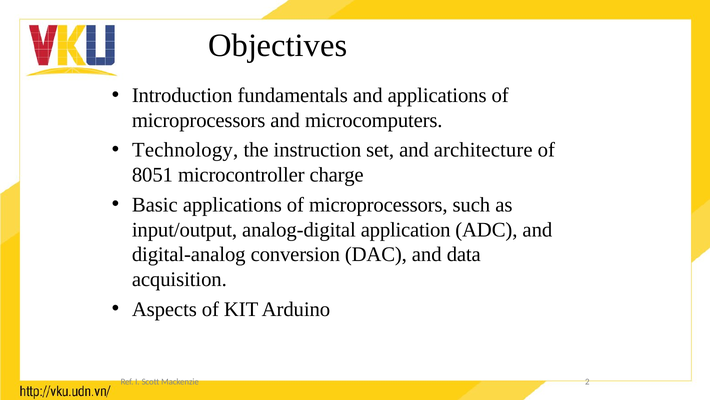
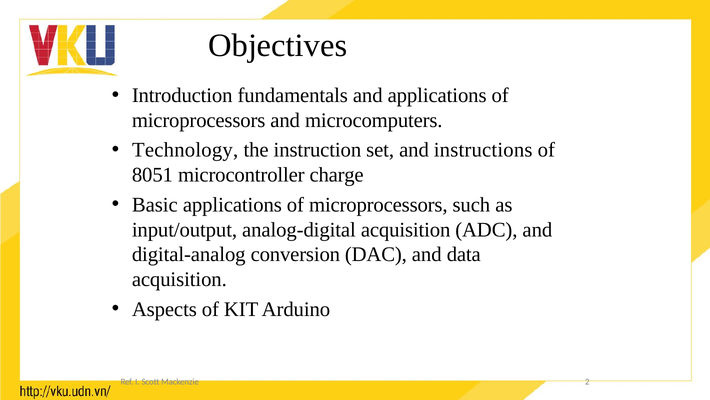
architecture: architecture -> instructions
analog-digital application: application -> acquisition
